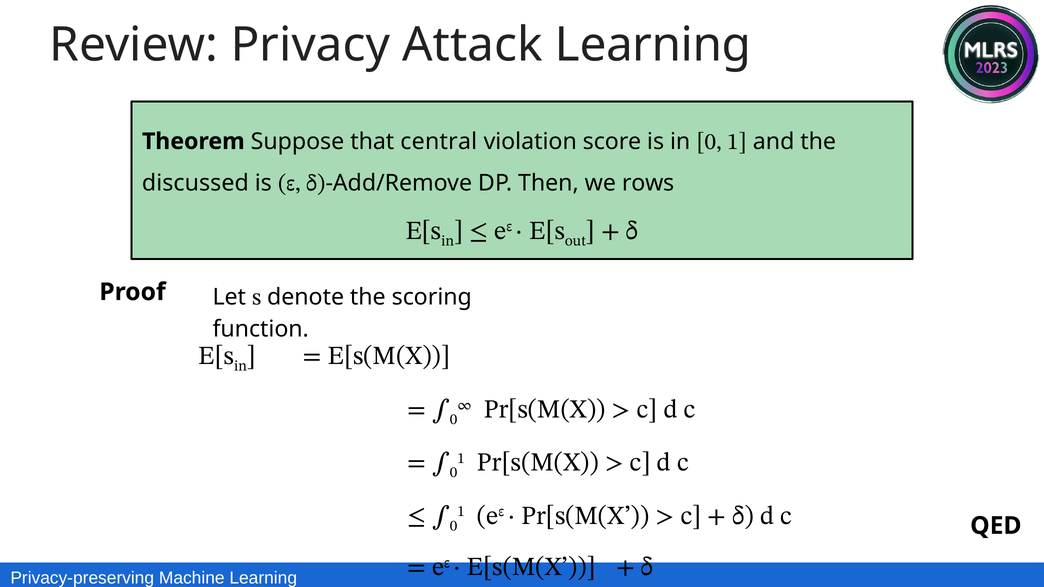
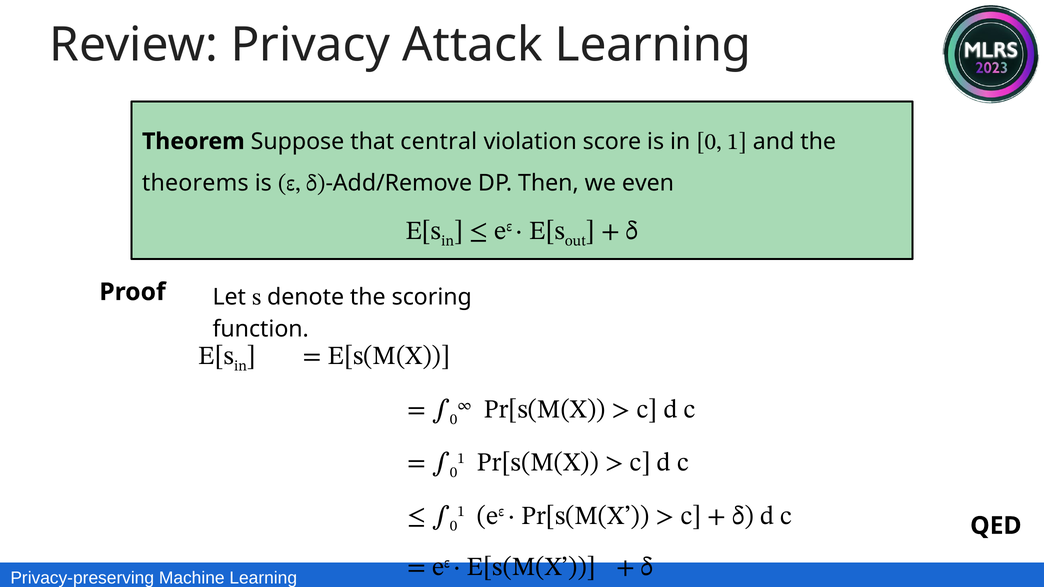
discussed: discussed -> theorems
rows: rows -> even
